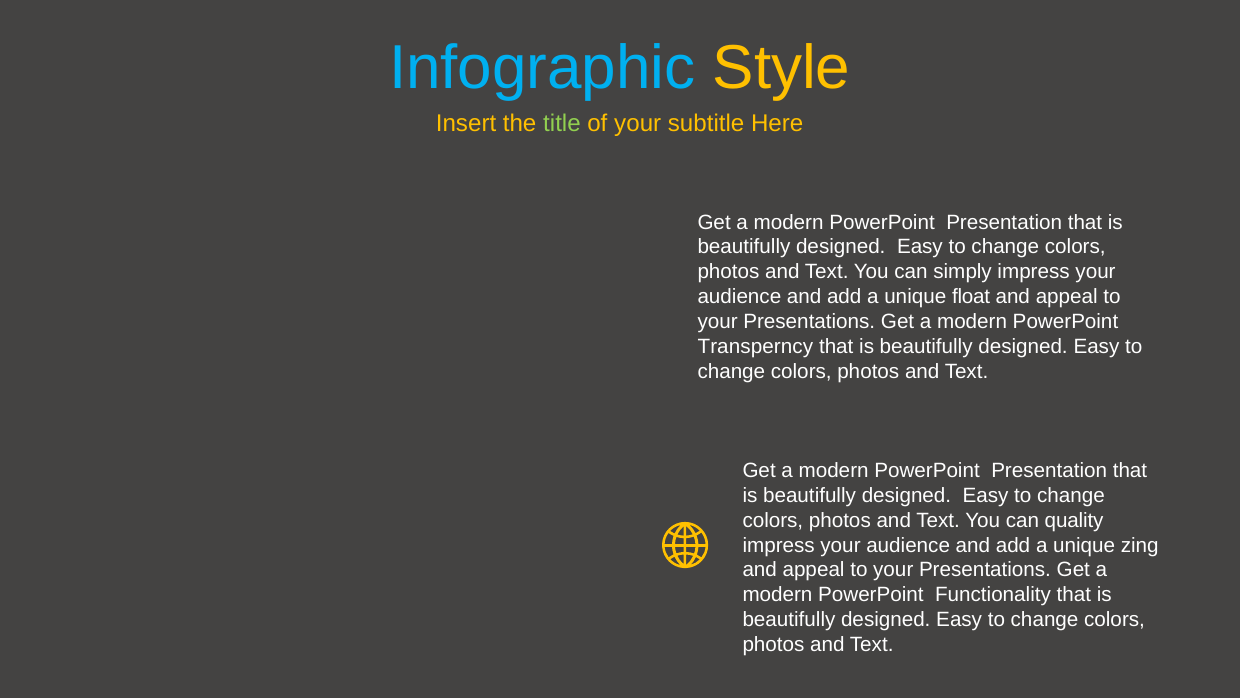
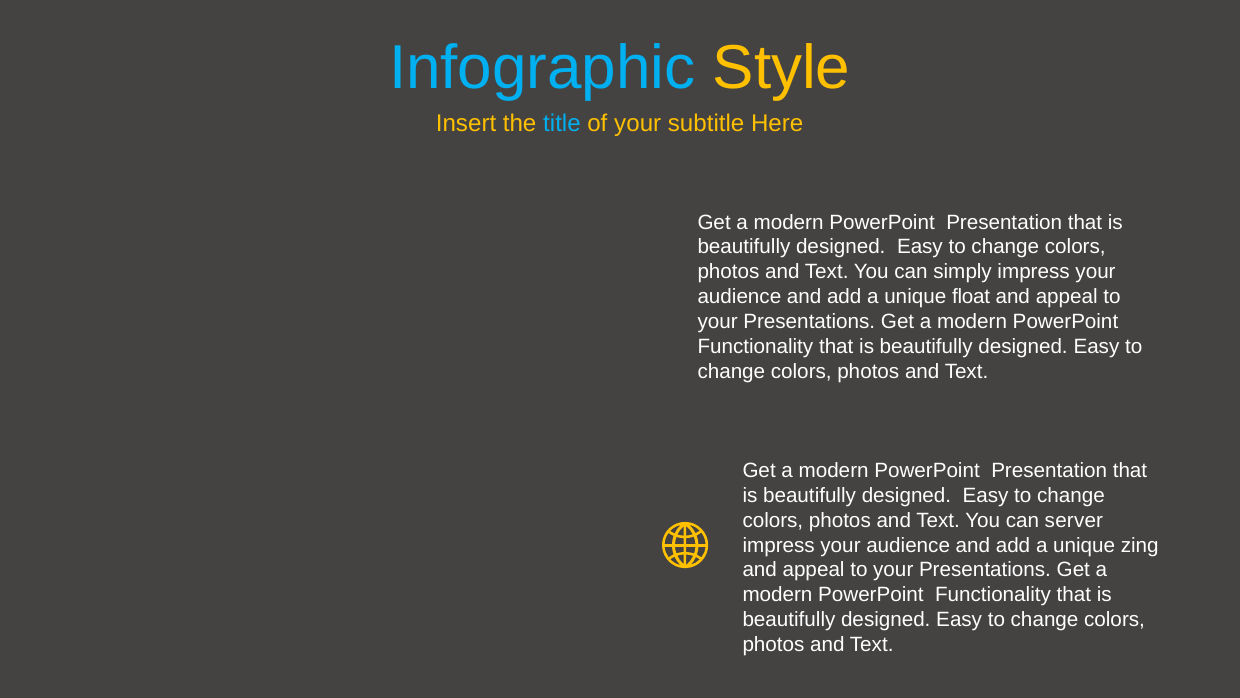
title colour: light green -> light blue
Transperncy at (755, 346): Transperncy -> Functionality
quality: quality -> server
